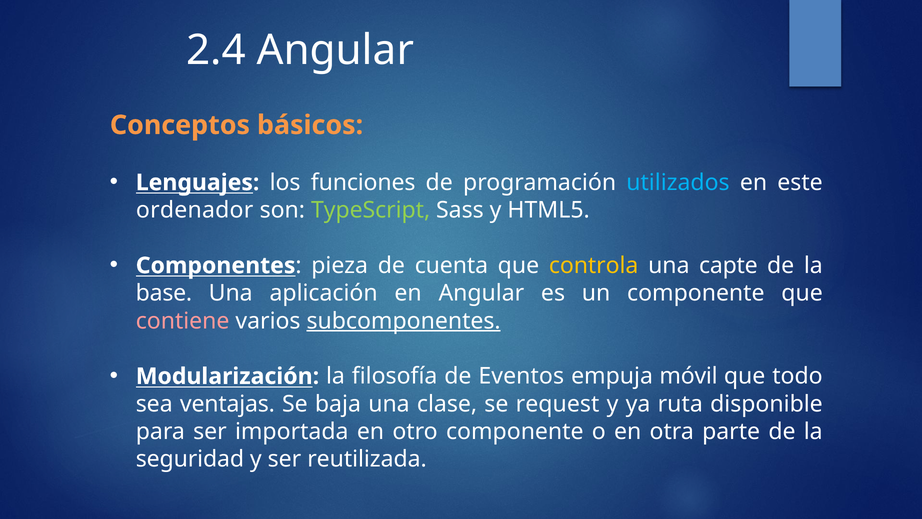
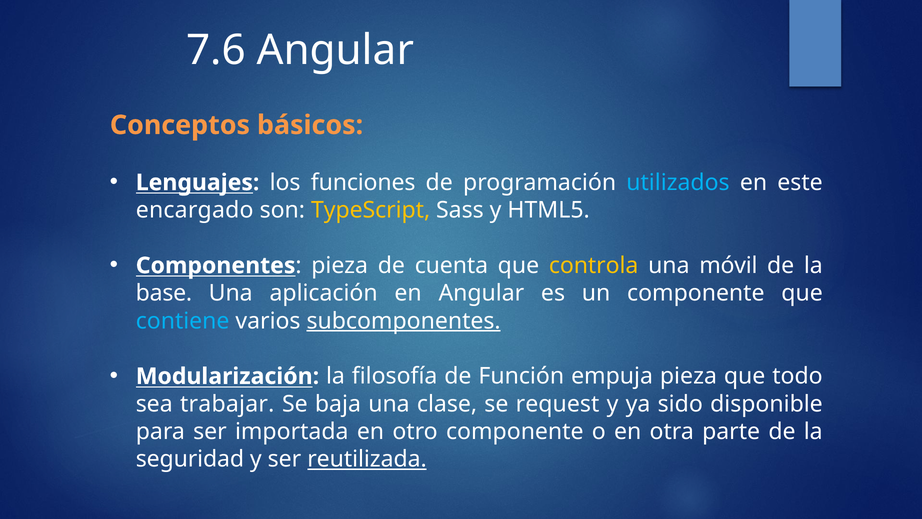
2.4: 2.4 -> 7.6
ordenador: ordenador -> encargado
TypeScript colour: light green -> yellow
capte: capte -> móvil
contiene colour: pink -> light blue
Eventos: Eventos -> Función
empuja móvil: móvil -> pieza
ventajas: ventajas -> trabajar
ruta: ruta -> sido
reutilizada underline: none -> present
